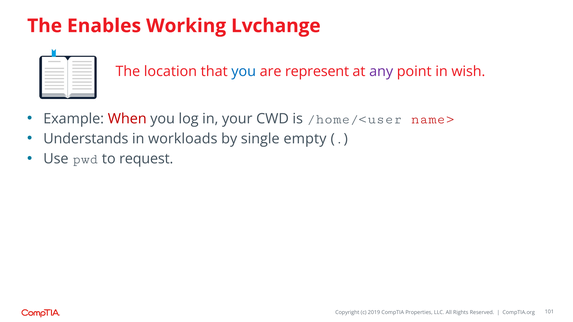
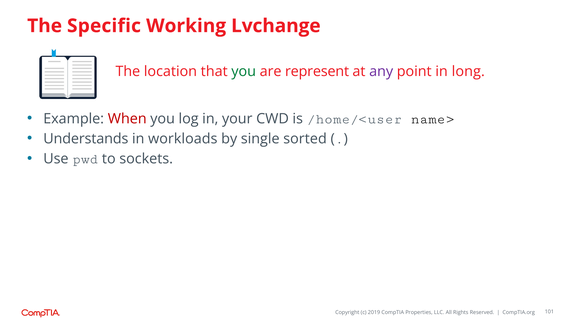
Enables: Enables -> Specific
you at (244, 72) colour: blue -> green
wish: wish -> long
name> colour: red -> black
empty: empty -> sorted
request: request -> sockets
